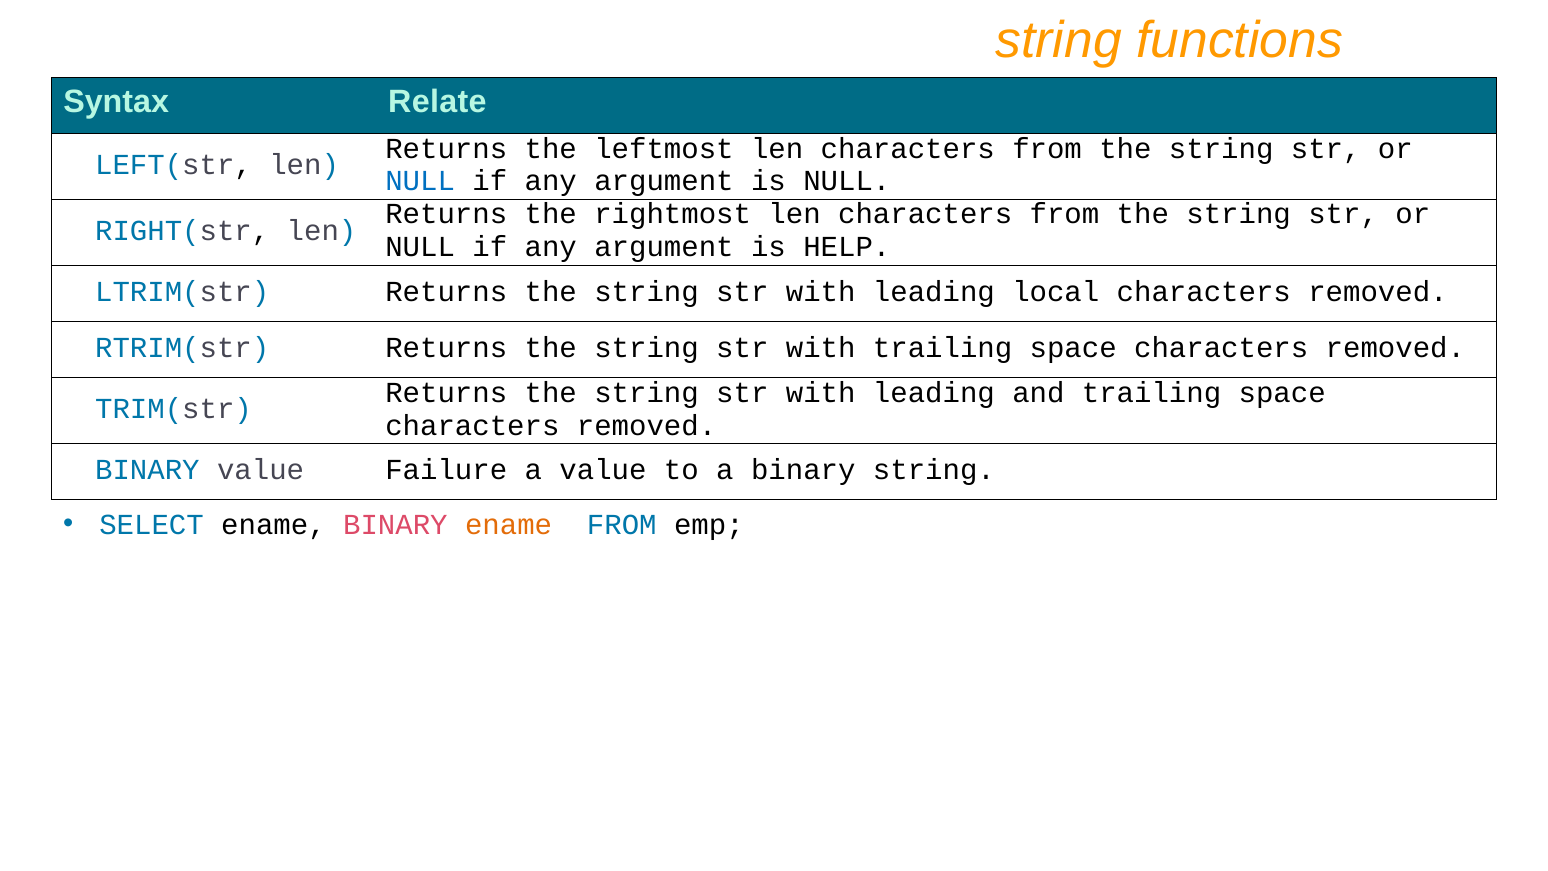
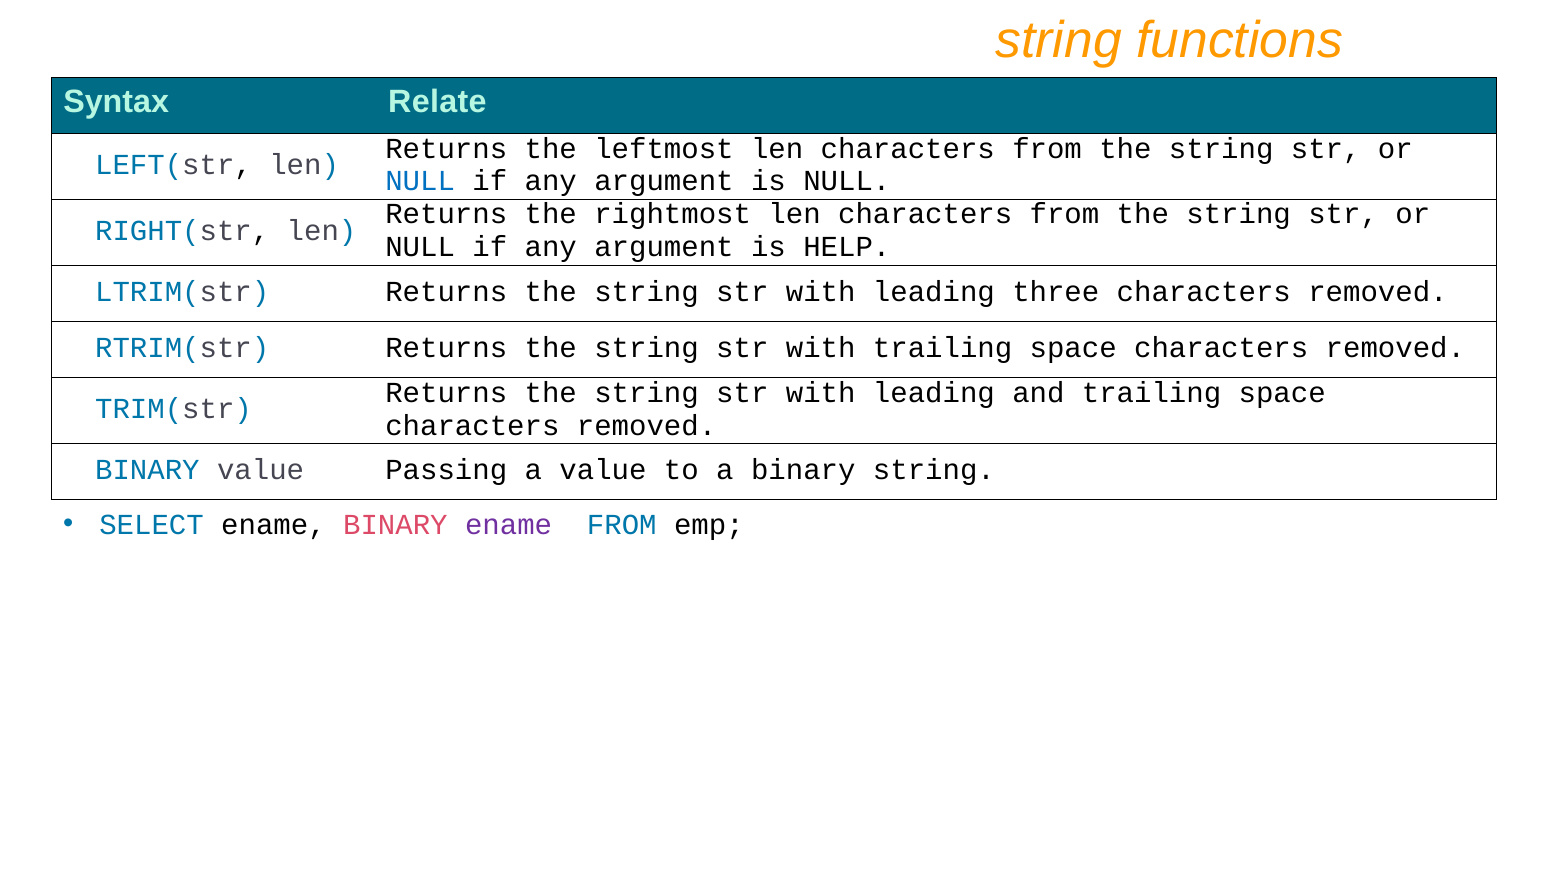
local: local -> three
Failure: Failure -> Passing
ename at (509, 524) colour: orange -> purple
